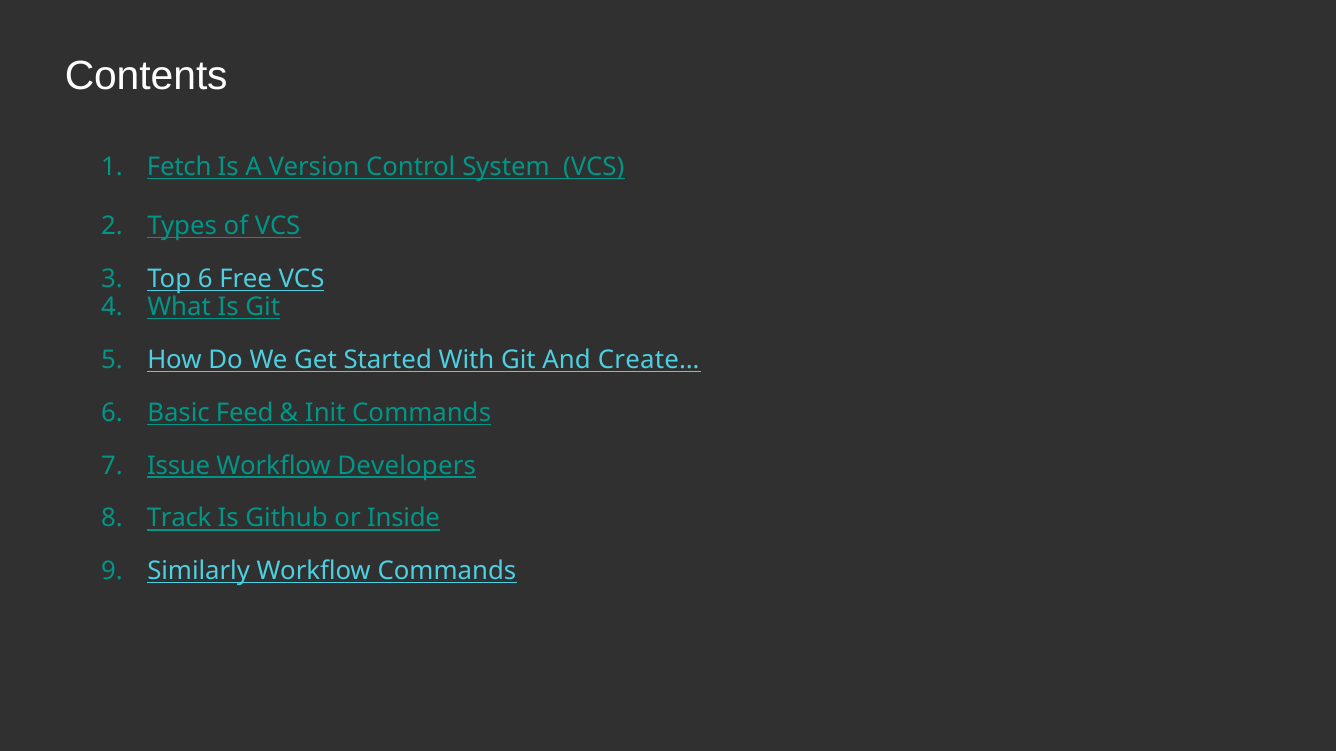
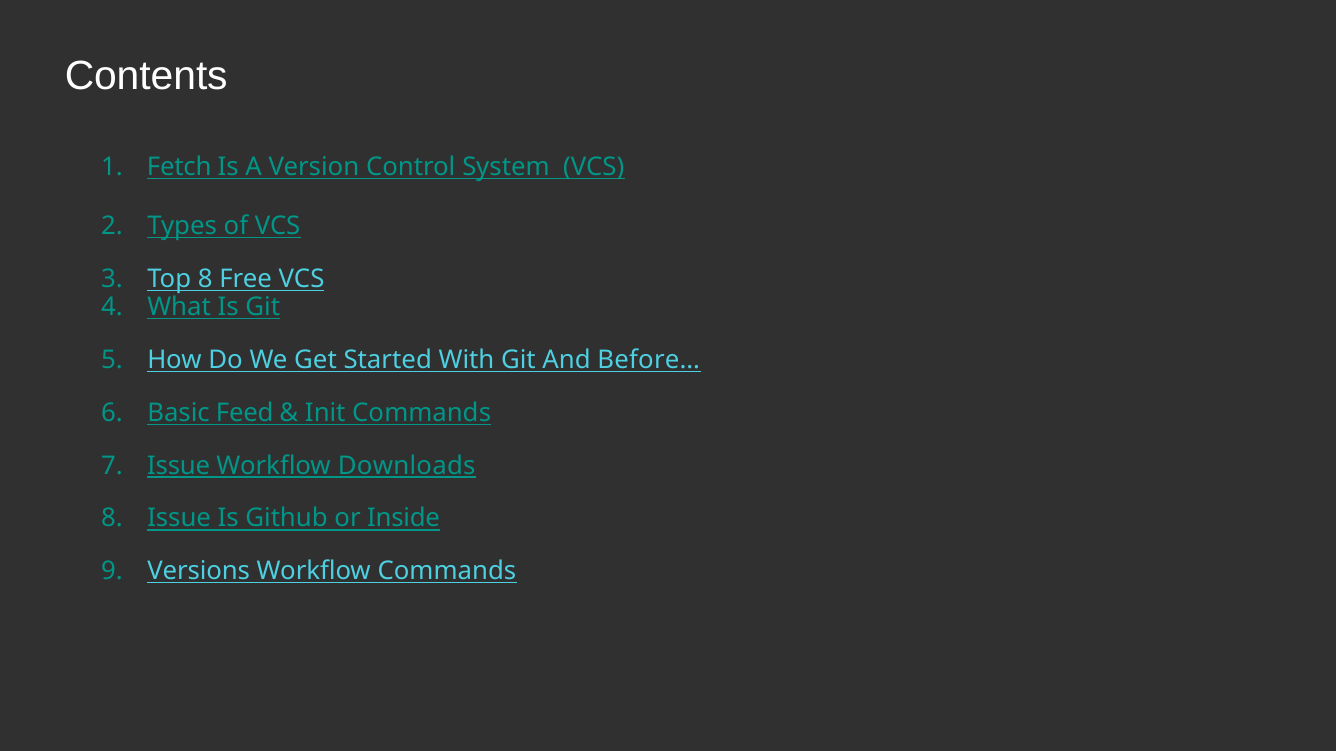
Top 6: 6 -> 8
Create…: Create… -> Before…
Developers: Developers -> Downloads
Track at (179, 519): Track -> Issue
Similarly: Similarly -> Versions
